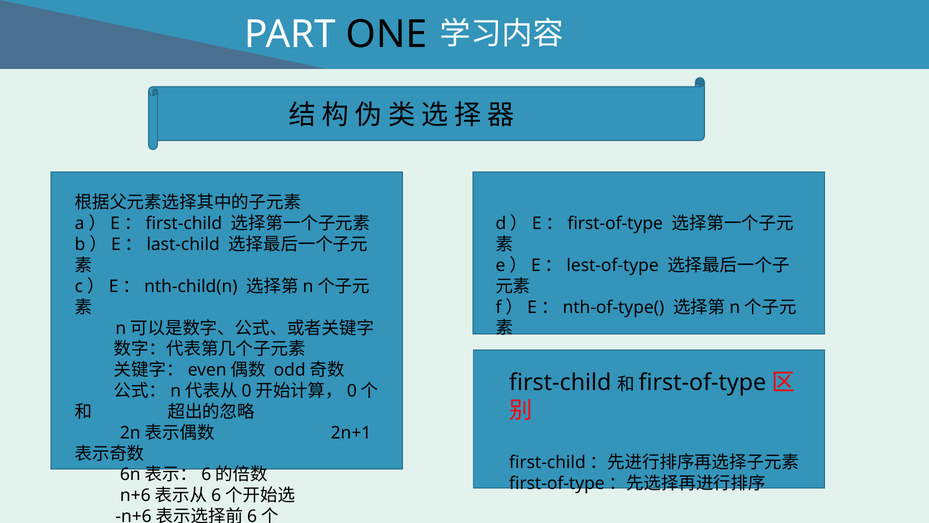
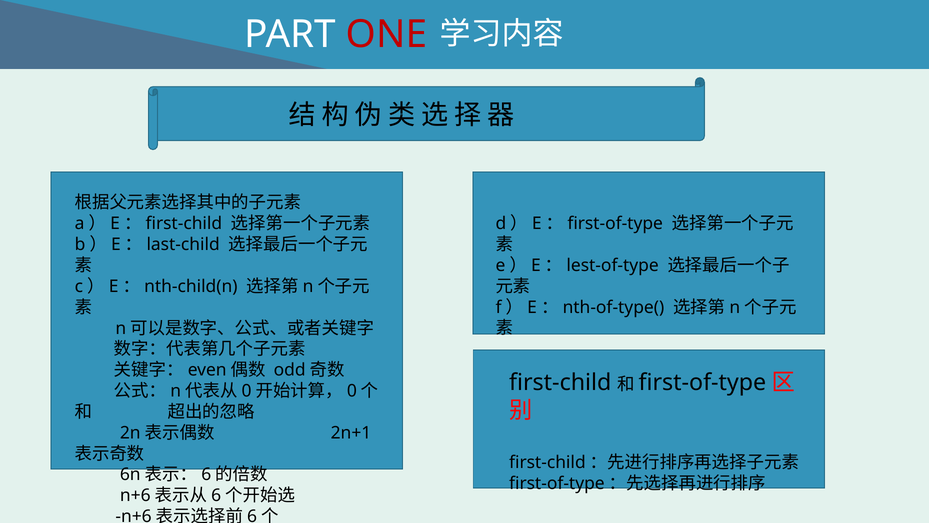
ONE colour: black -> red
